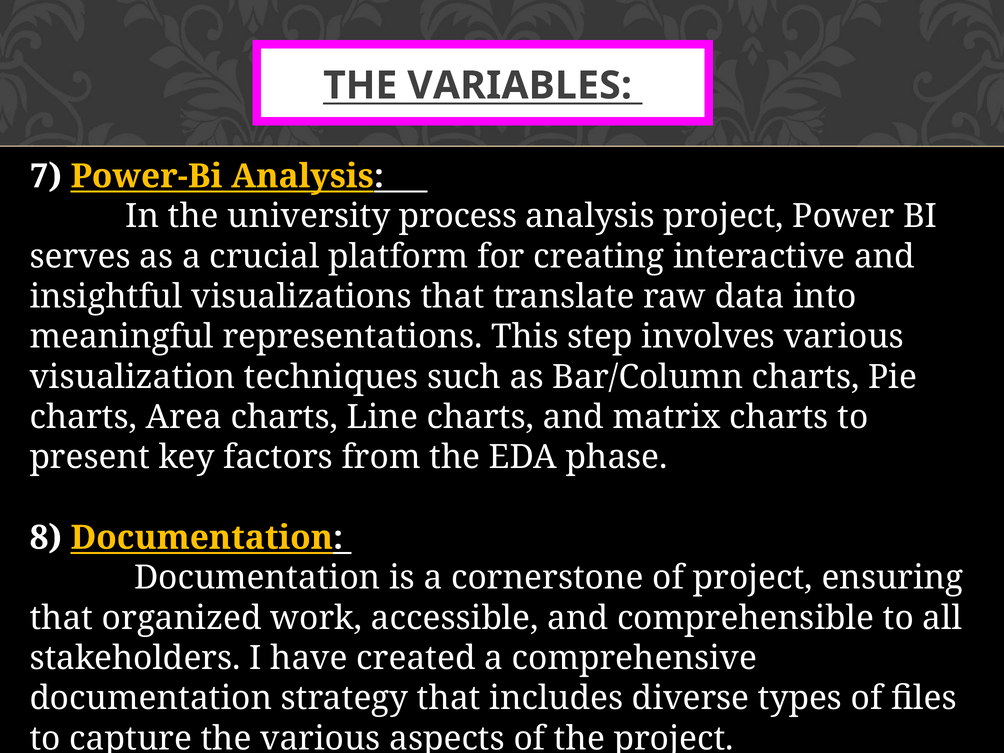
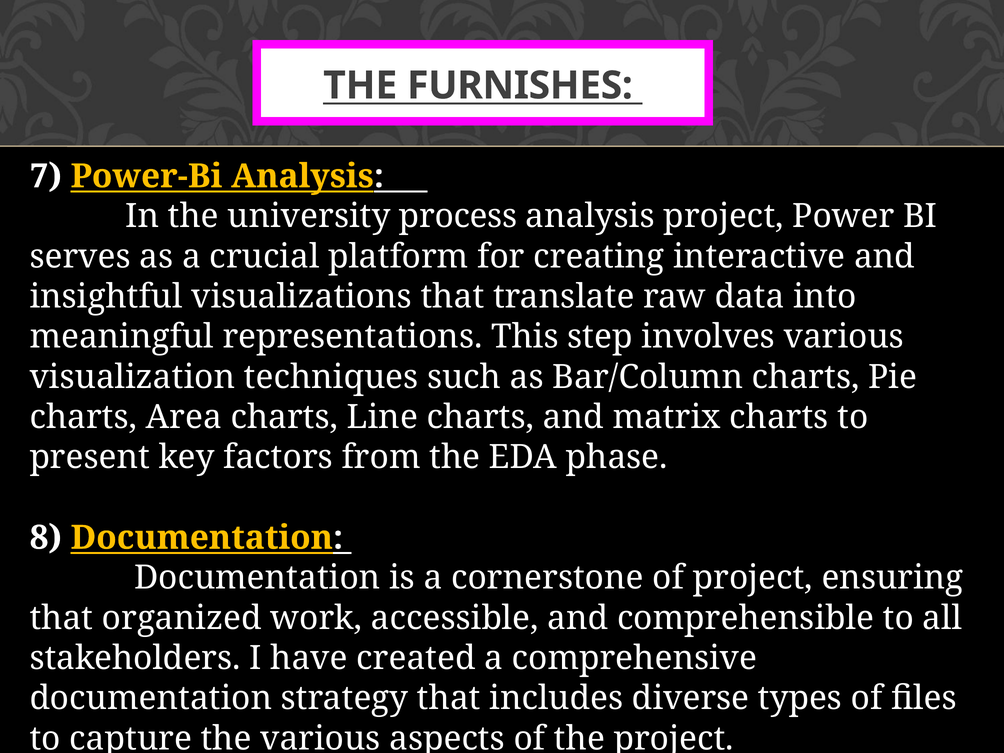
VARIABLES: VARIABLES -> FURNISHES
